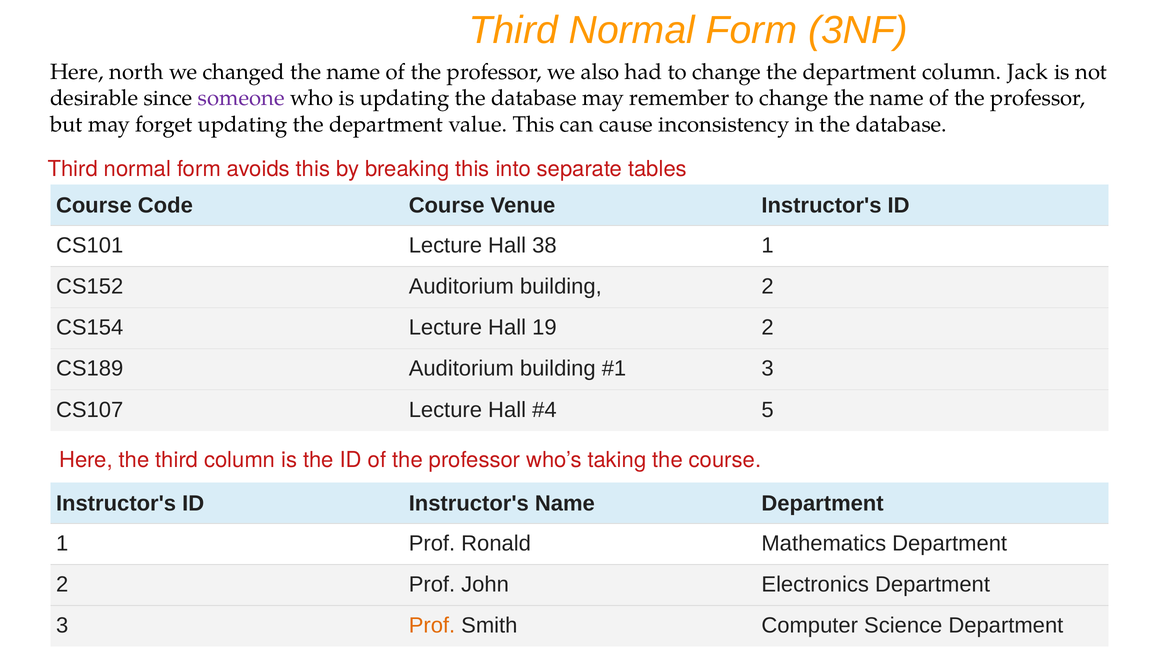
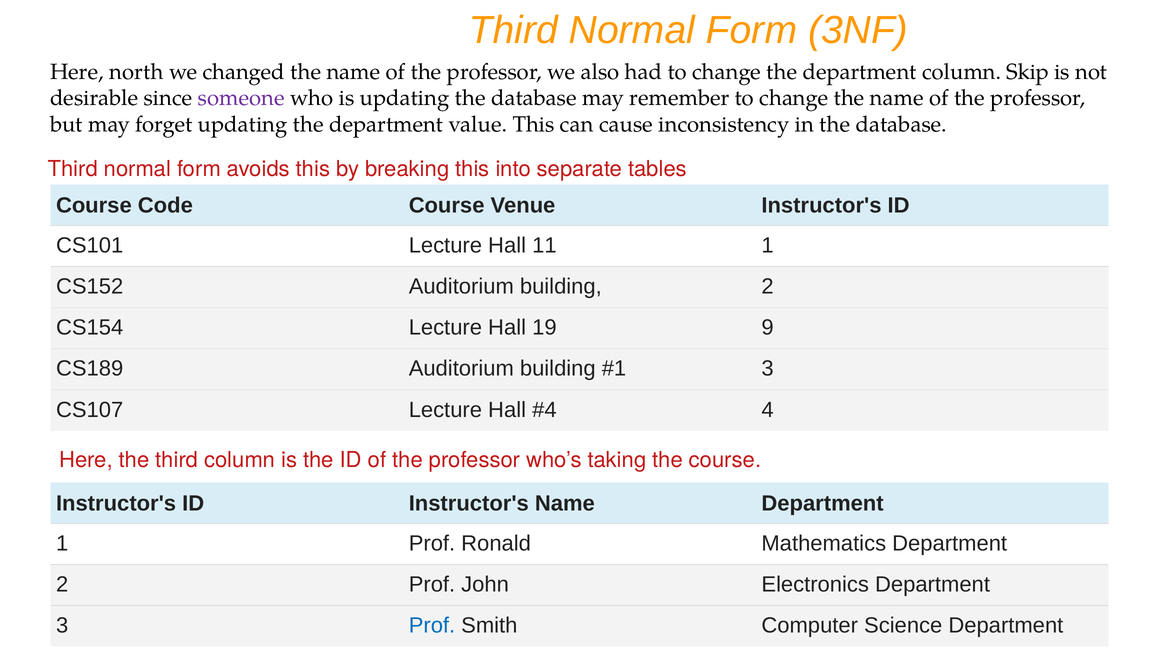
Jack: Jack -> Skip
38: 38 -> 11
19 2: 2 -> 9
5: 5 -> 4
Prof at (432, 626) colour: orange -> blue
